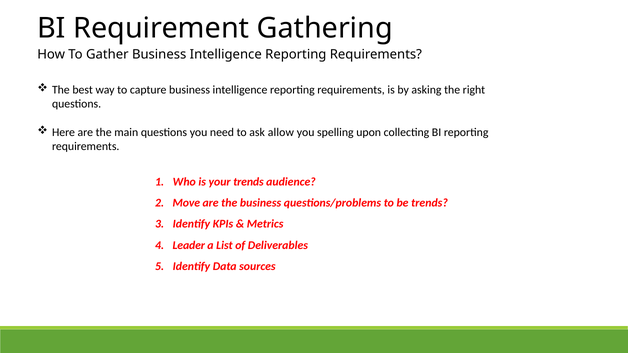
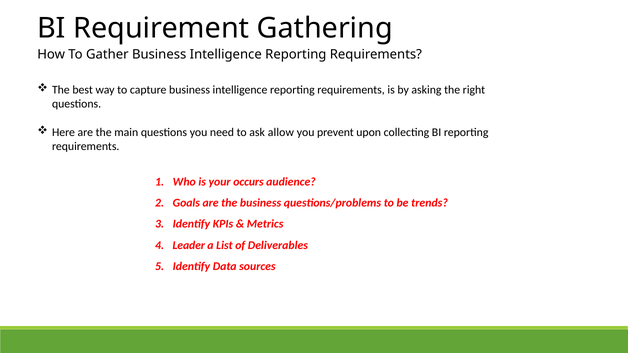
spelling: spelling -> prevent
your trends: trends -> occurs
Move: Move -> Goals
